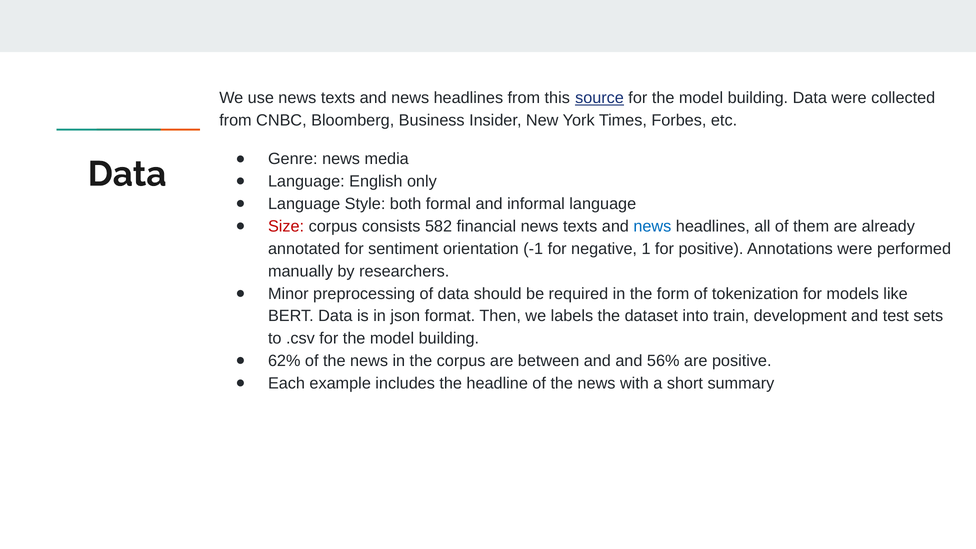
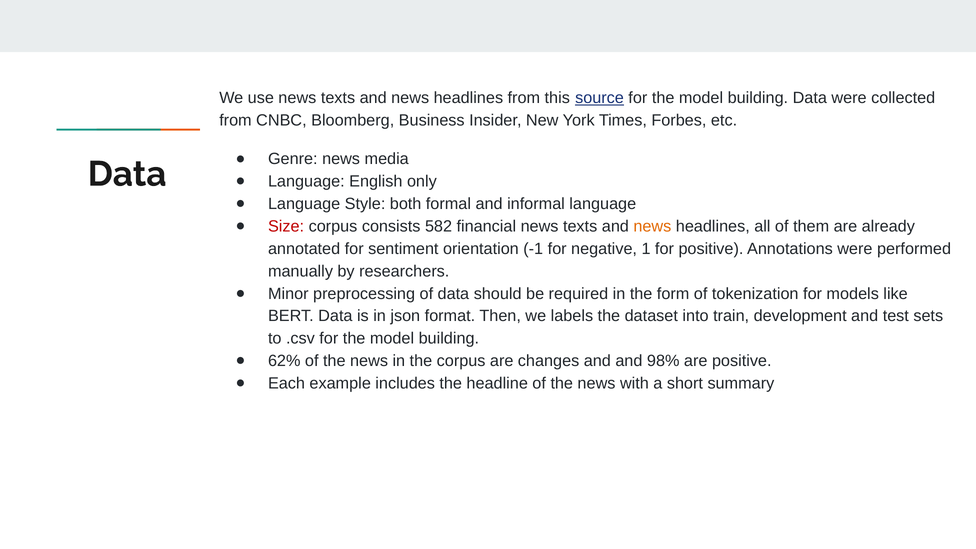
news at (652, 226) colour: blue -> orange
between: between -> changes
56%: 56% -> 98%
